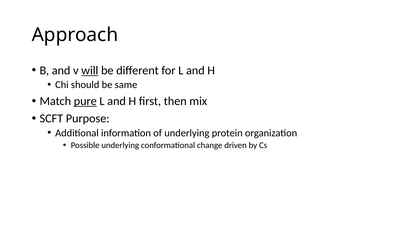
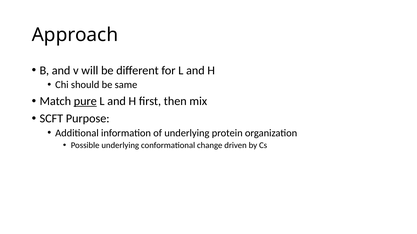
will underline: present -> none
